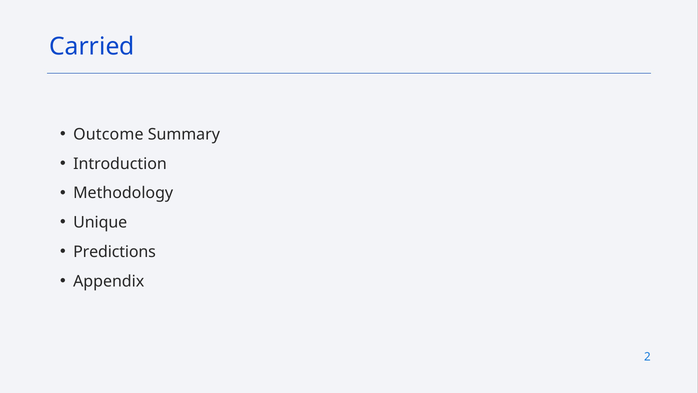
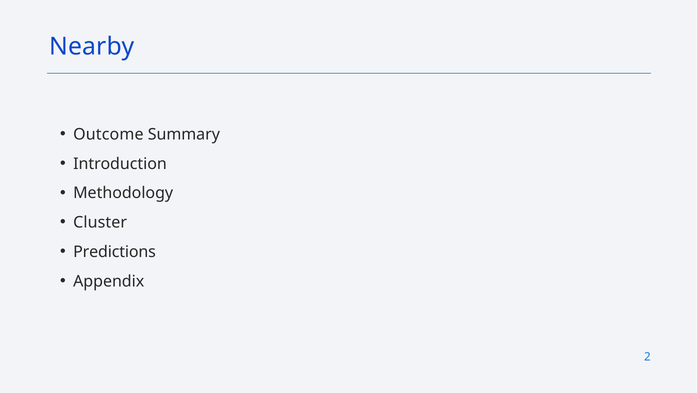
Carried: Carried -> Nearby
Unique: Unique -> Cluster
